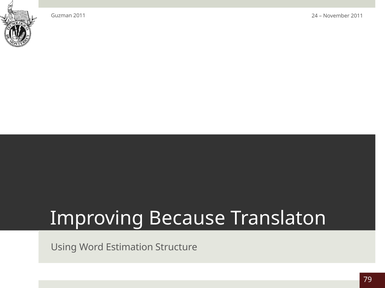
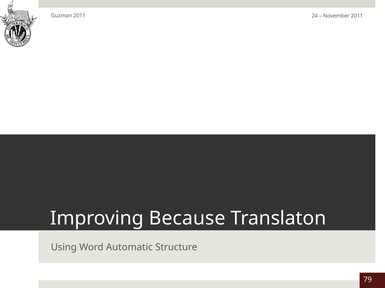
Estimation: Estimation -> Automatic
